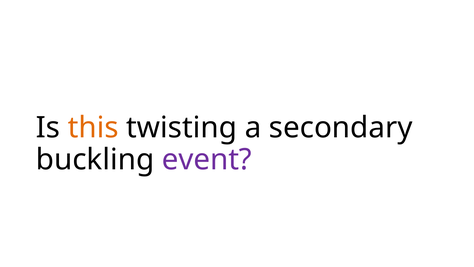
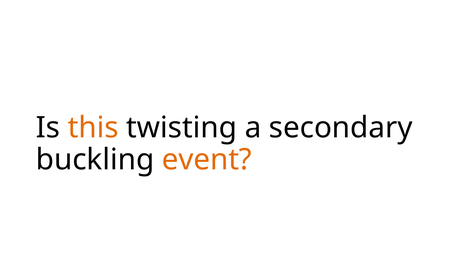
event colour: purple -> orange
